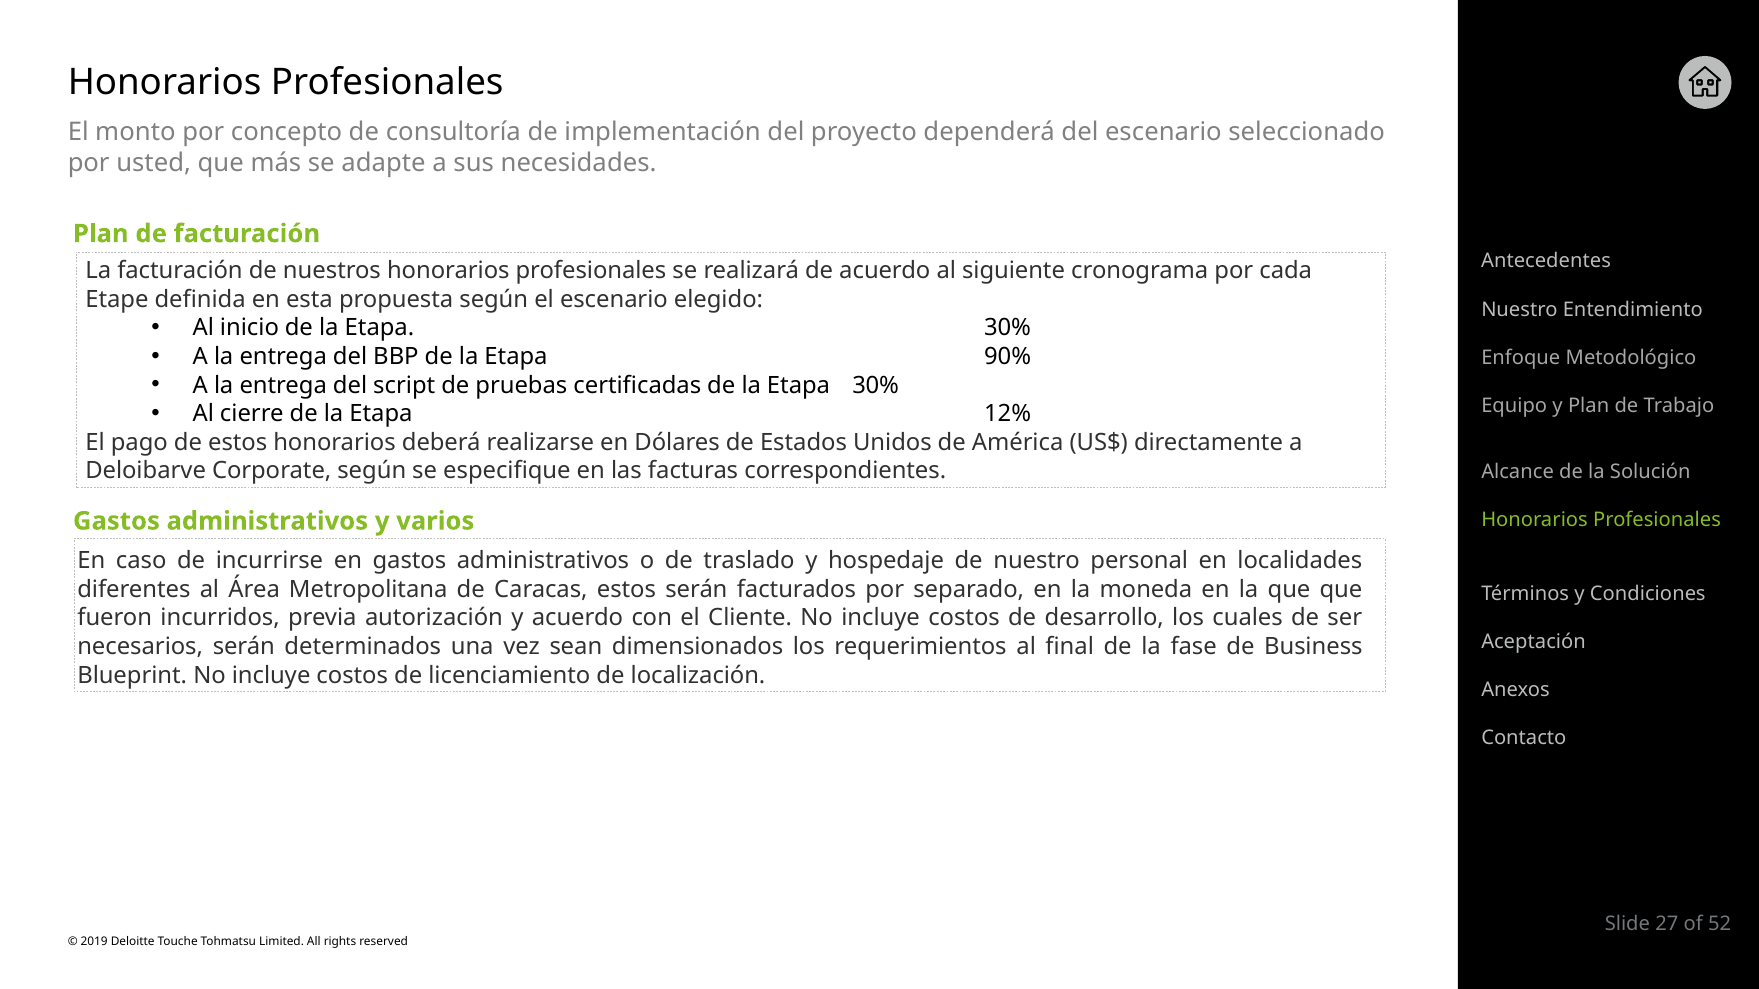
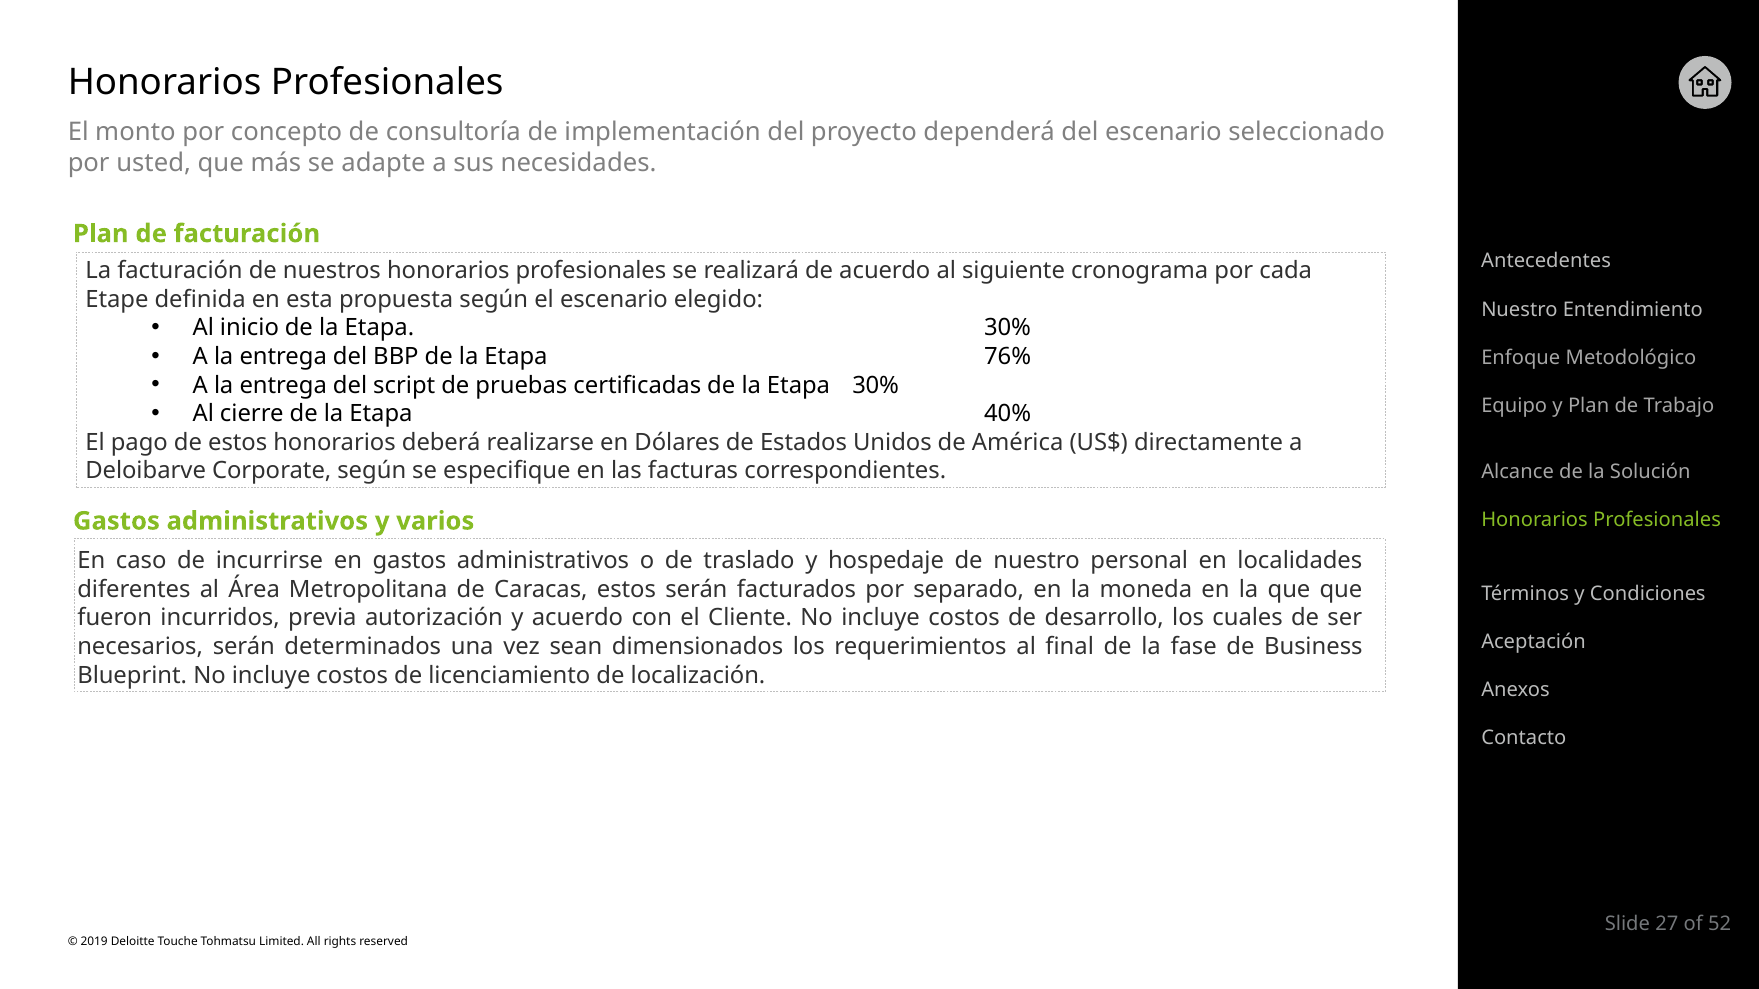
90%: 90% -> 76%
12%: 12% -> 40%
